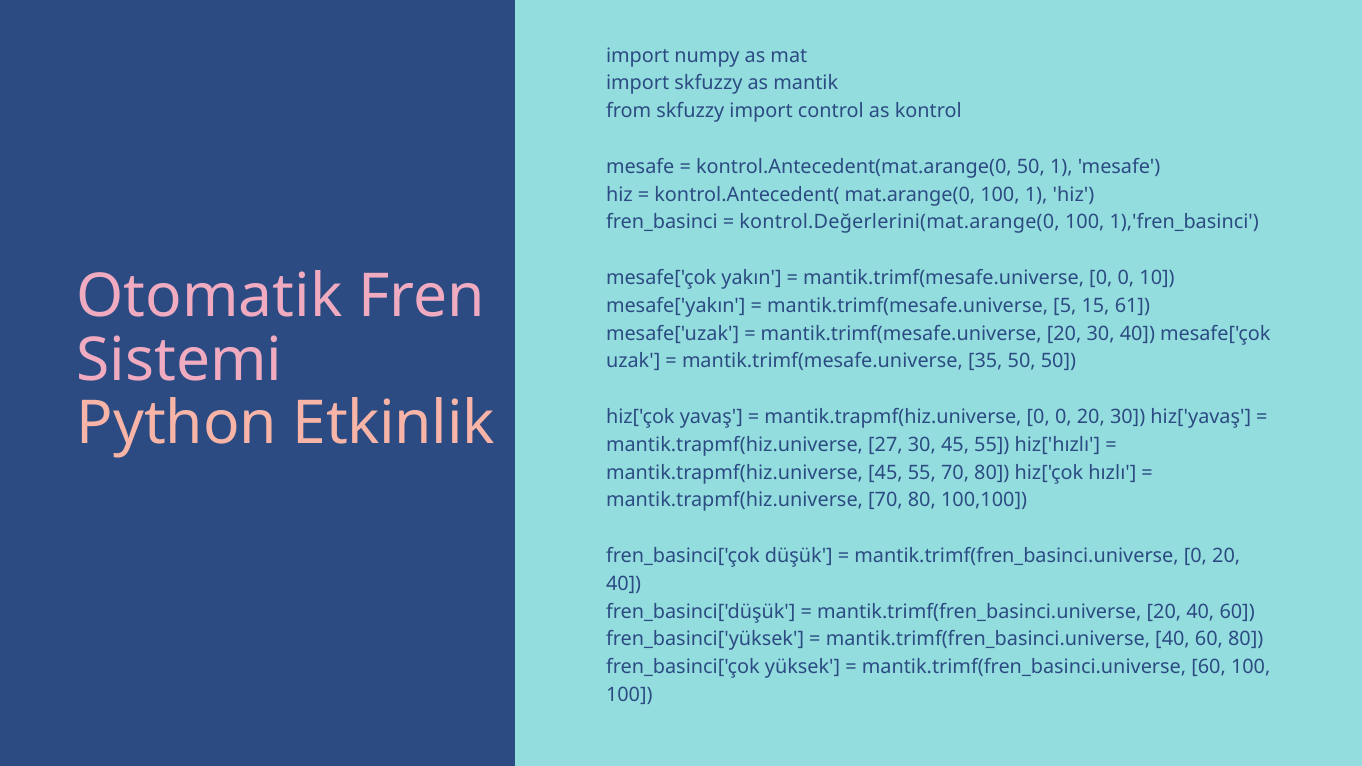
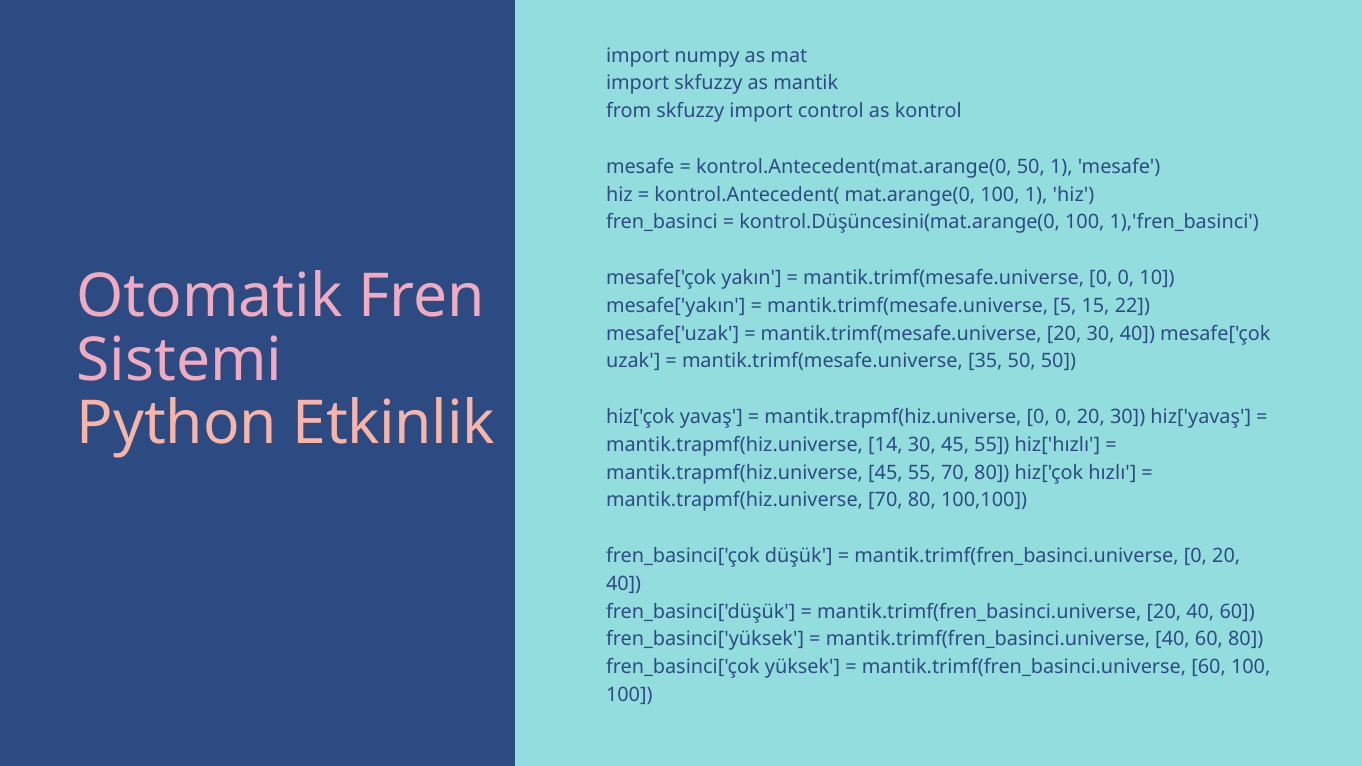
kontrol.Değerlerini(mat.arange(0: kontrol.Değerlerini(mat.arange(0 -> kontrol.Düşüncesini(mat.arange(0
61: 61 -> 22
27: 27 -> 14
